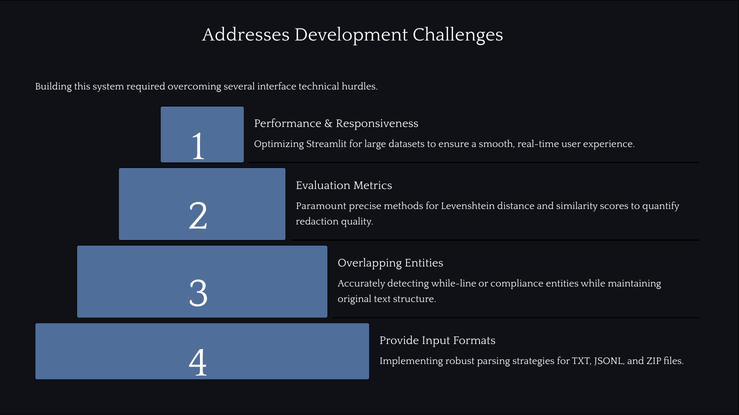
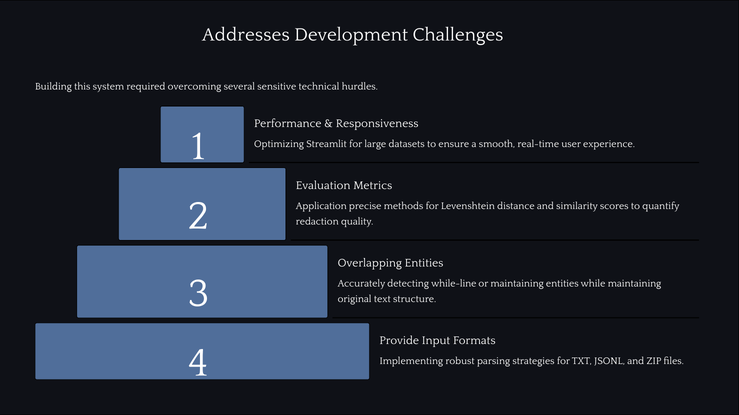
interface: interface -> sensitive
Paramount: Paramount -> Application
or compliance: compliance -> maintaining
